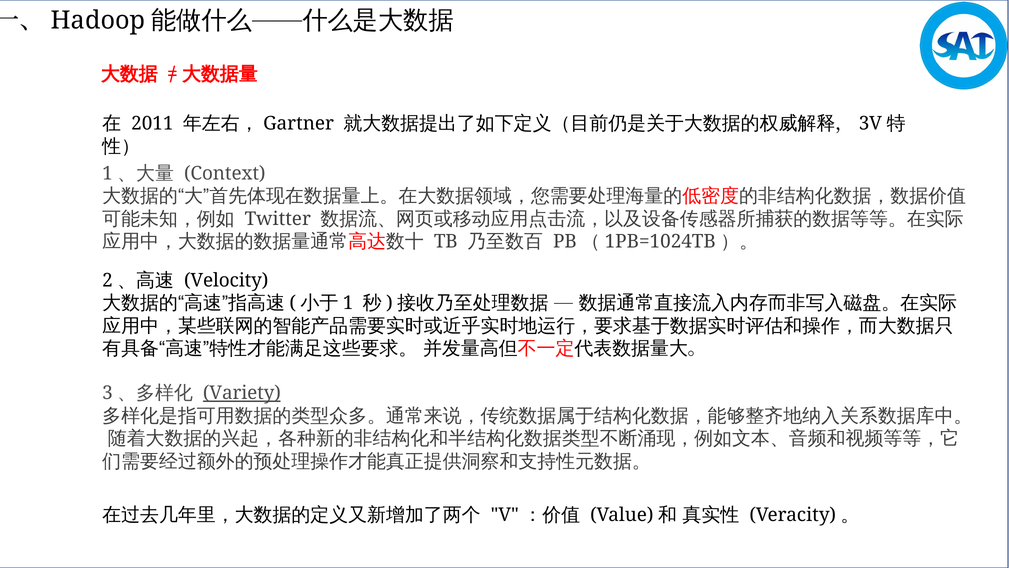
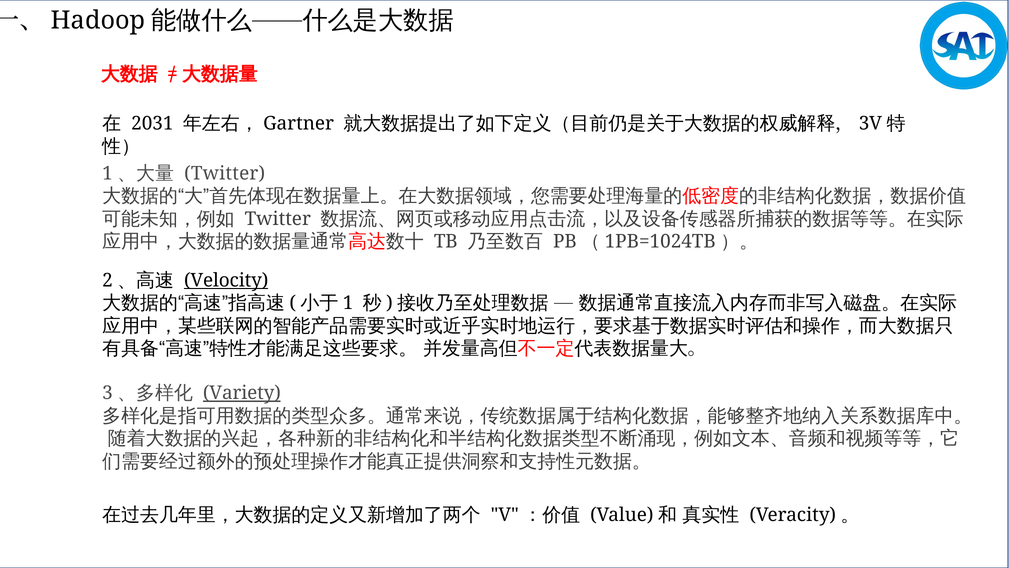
2011: 2011 -> 2031
Context at (225, 173): Context -> Twitter
Velocity underline: none -> present
